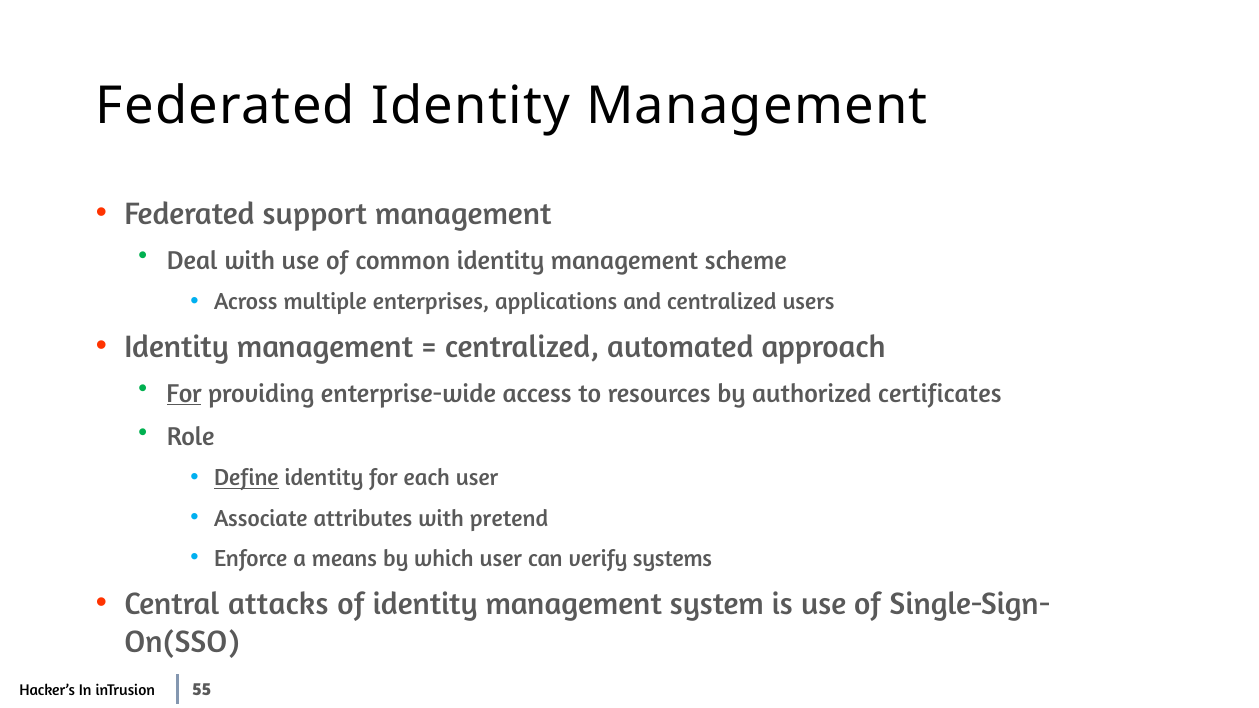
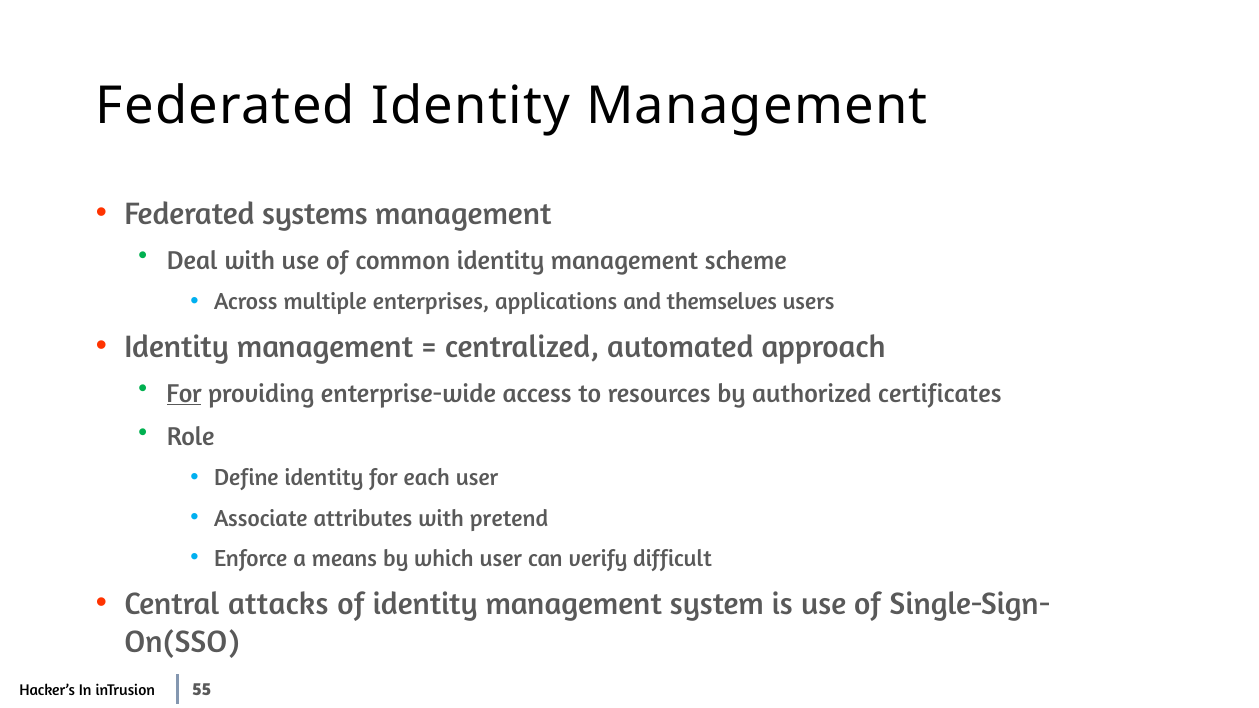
support: support -> systems
and centralized: centralized -> themselves
Define underline: present -> none
systems: systems -> difficult
